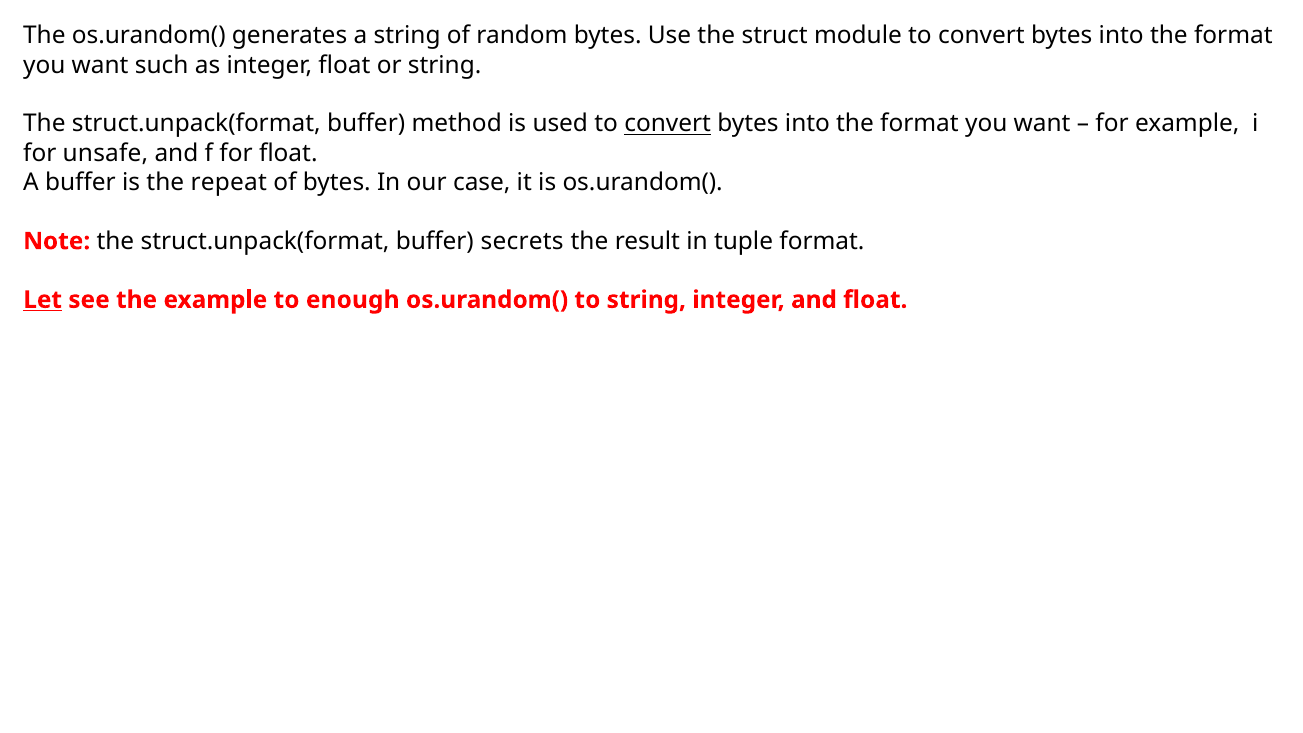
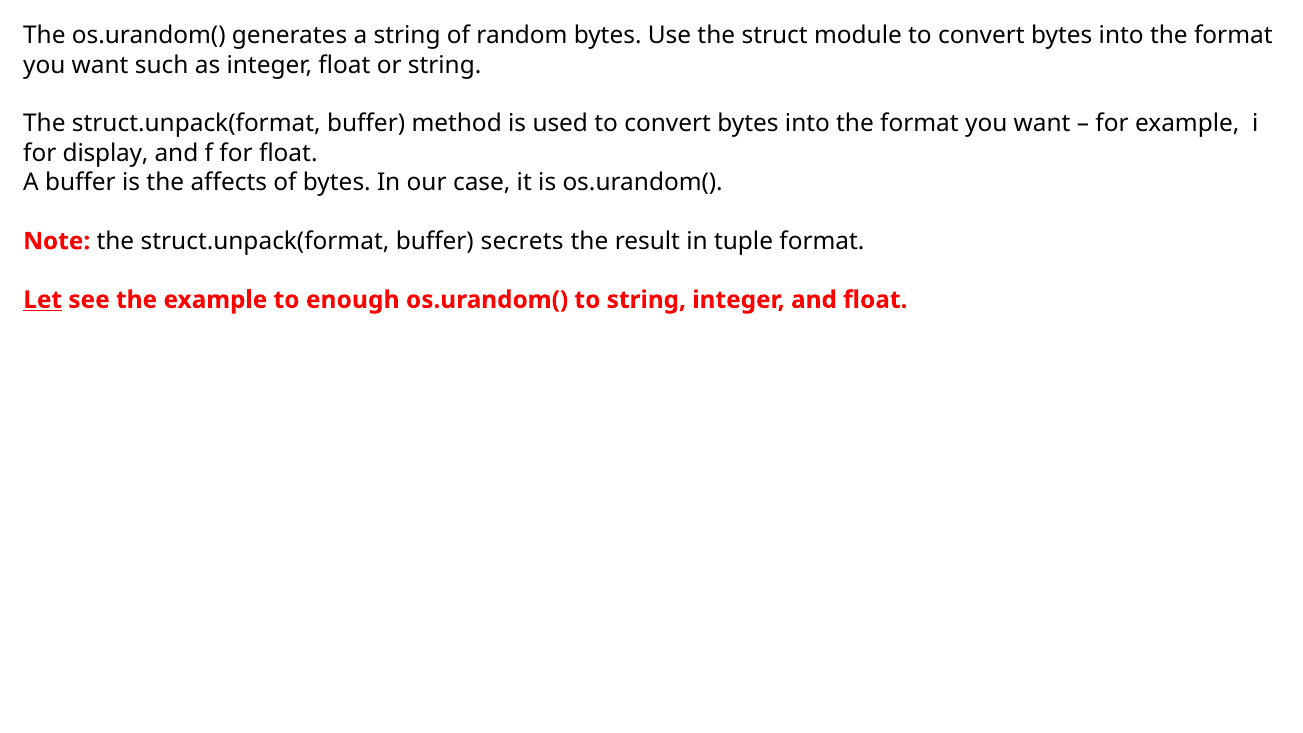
convert at (668, 124) underline: present -> none
unsafe: unsafe -> display
repeat: repeat -> affects
